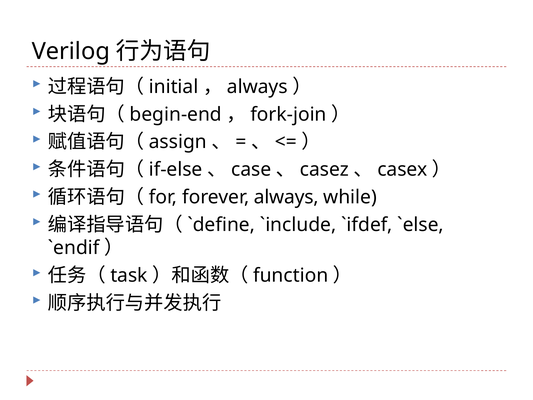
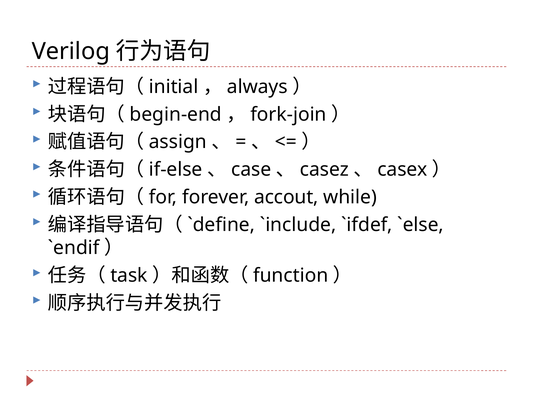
forever always: always -> accout
